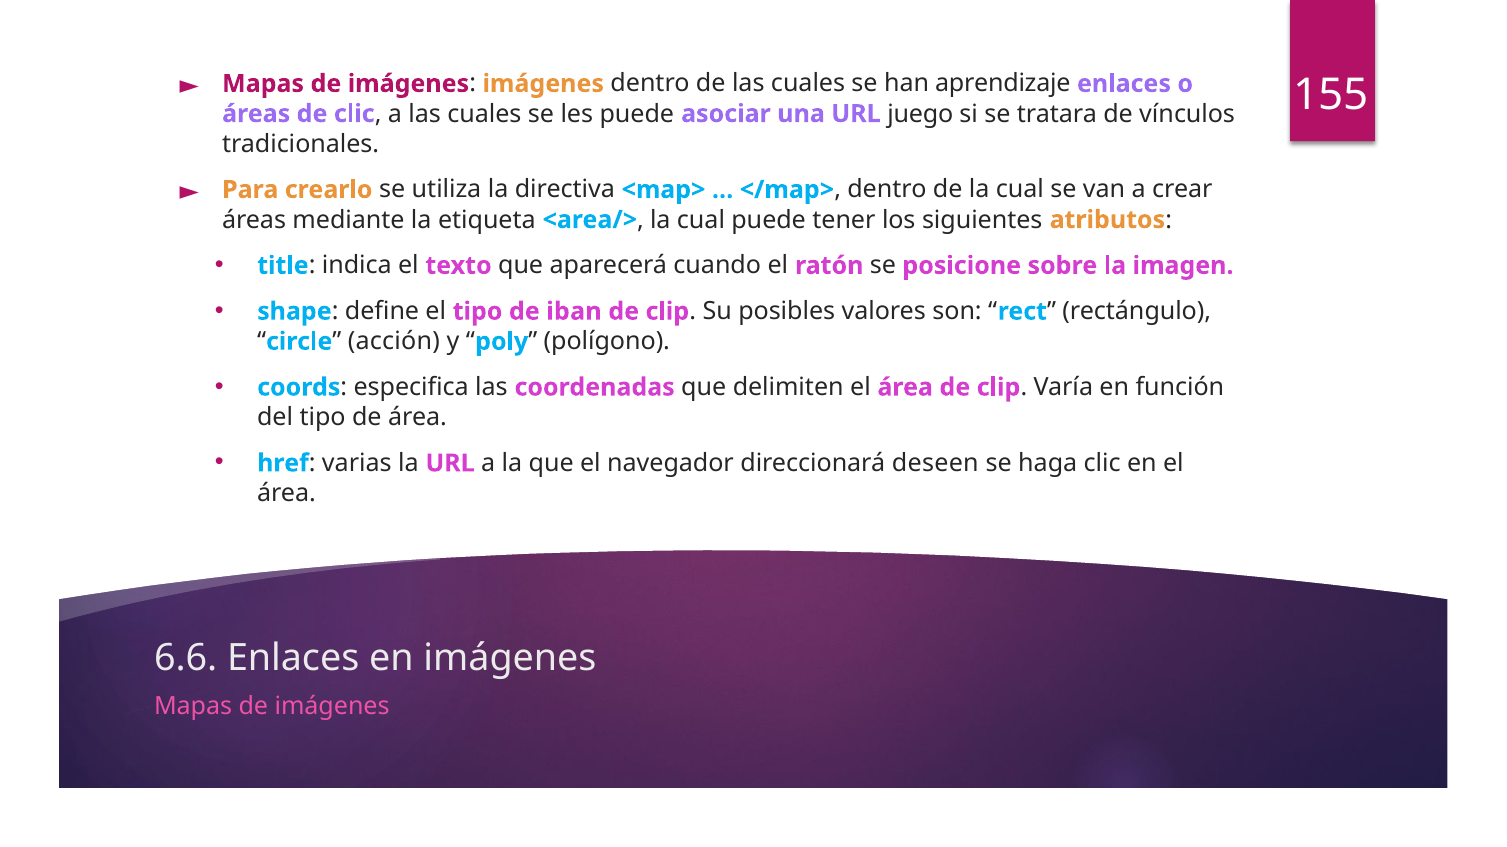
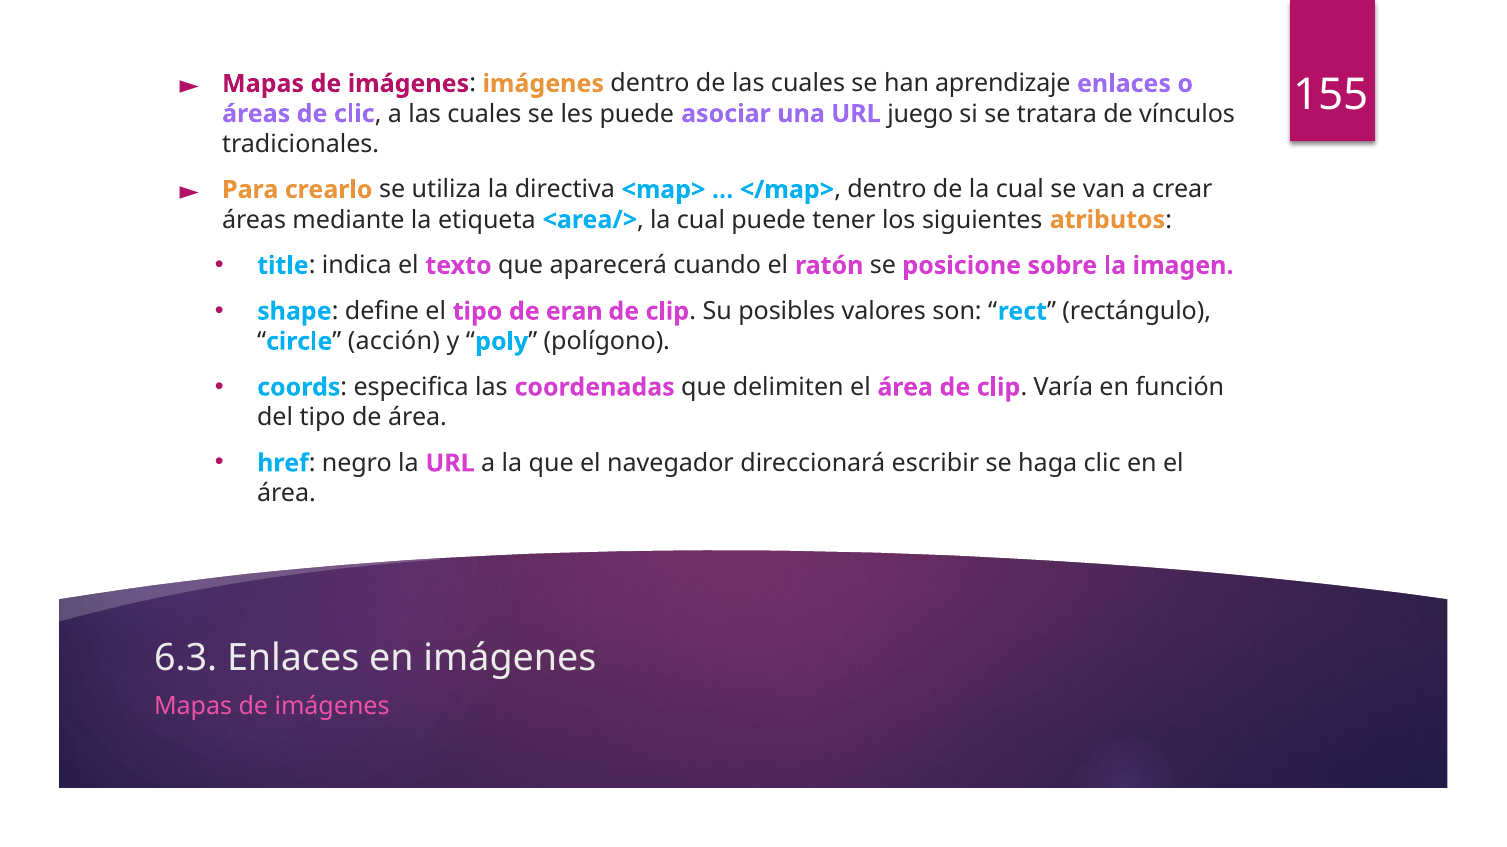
iban: iban -> eran
varias: varias -> negro
deseen: deseen -> escribir
6.6: 6.6 -> 6.3
